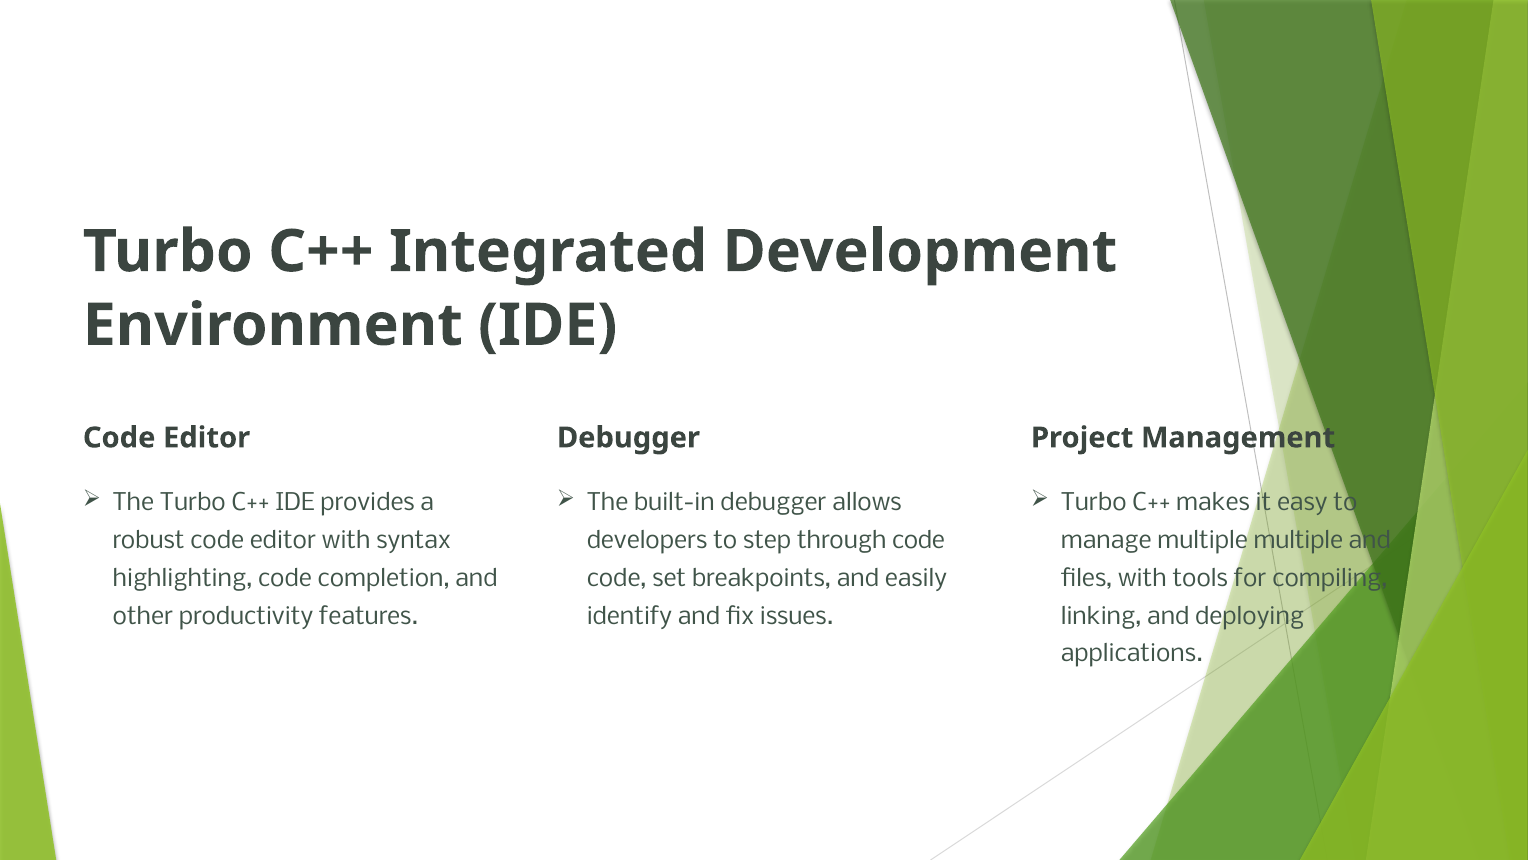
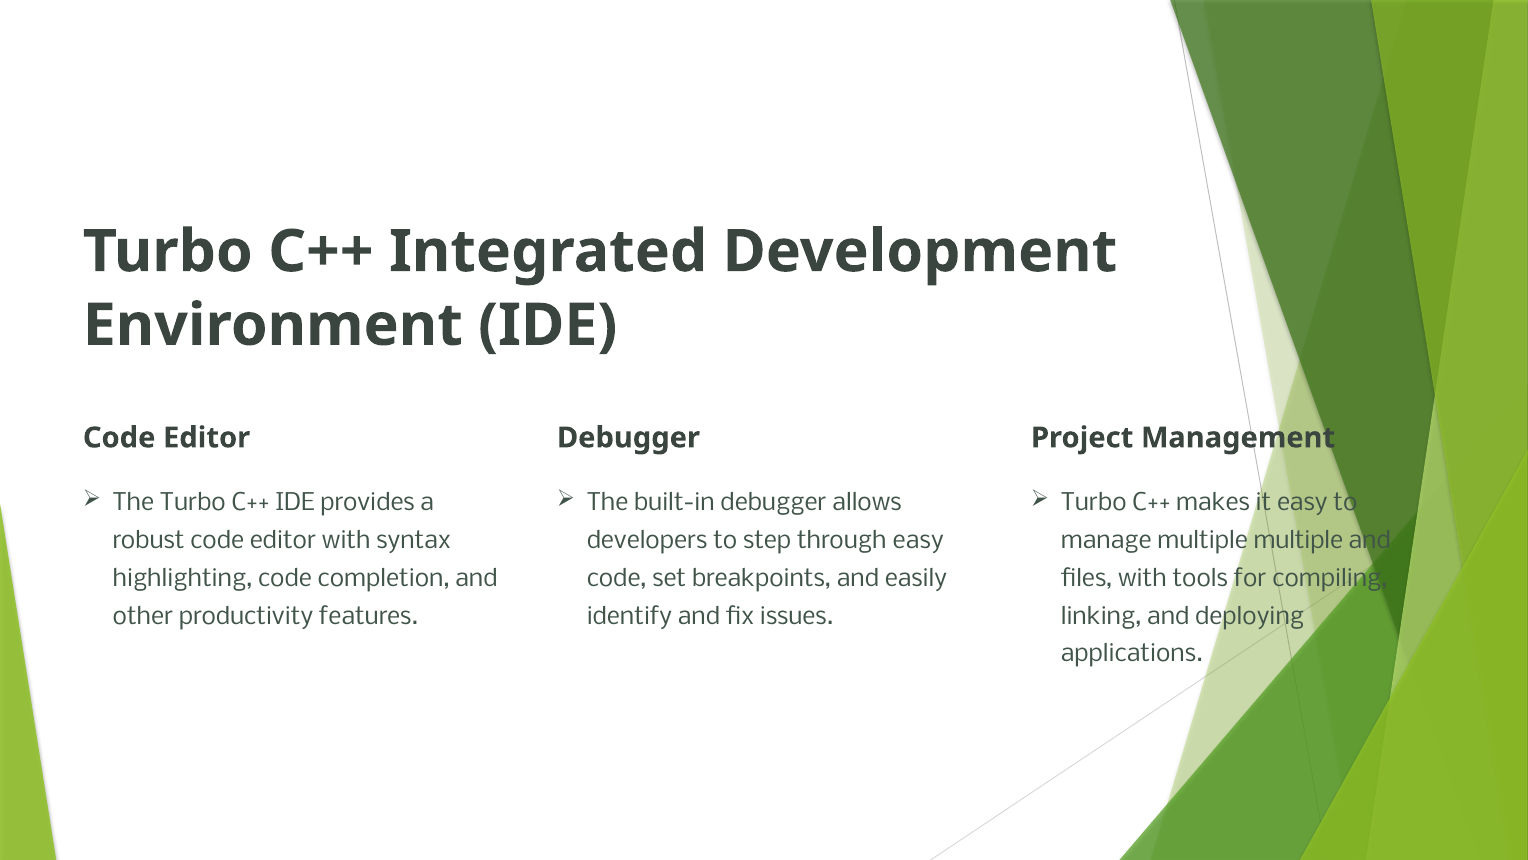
through code: code -> easy
